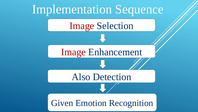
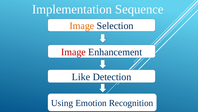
Image at (82, 26) colour: red -> orange
Also: Also -> Like
Given: Given -> Using
